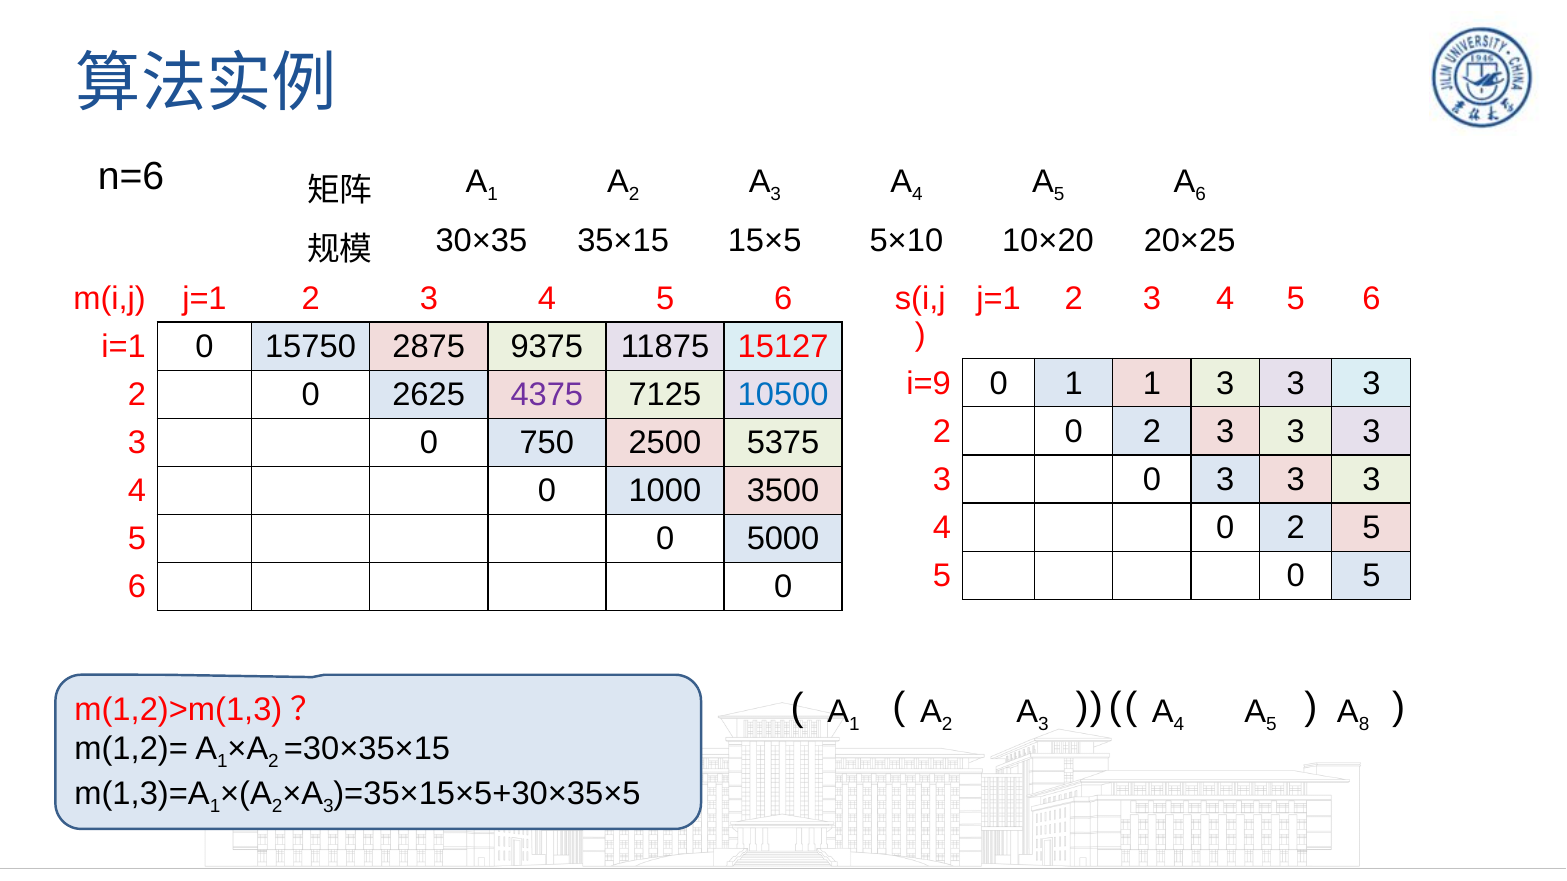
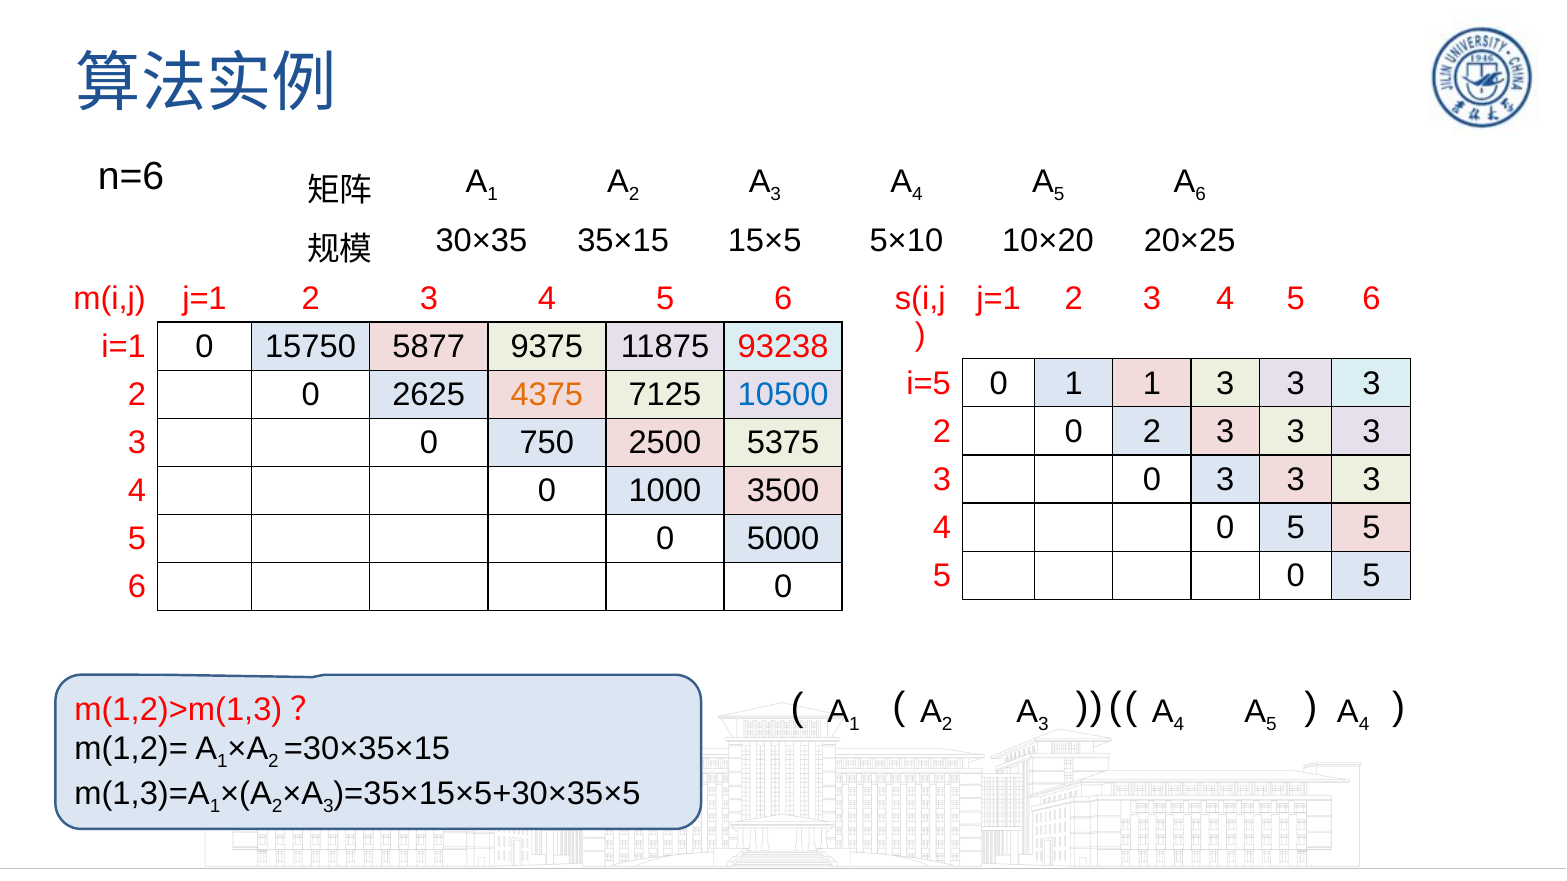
2875: 2875 -> 5877
15127: 15127 -> 93238
i=9: i=9 -> i=5
4375 colour: purple -> orange
4 0 2: 2 -> 5
8 at (1364, 725): 8 -> 4
